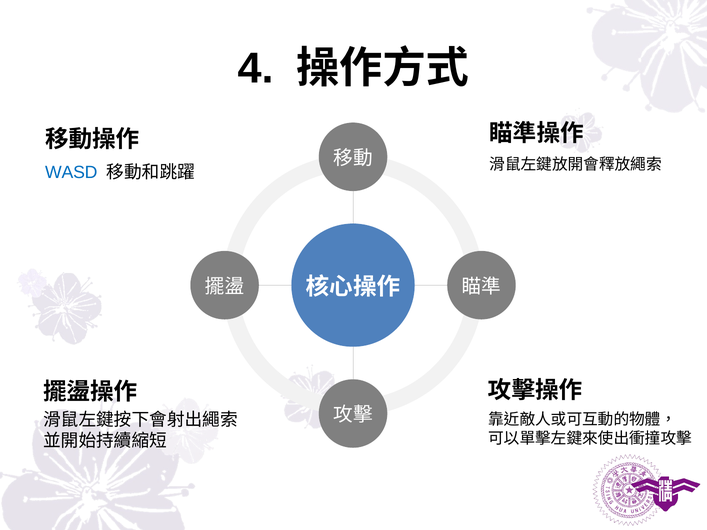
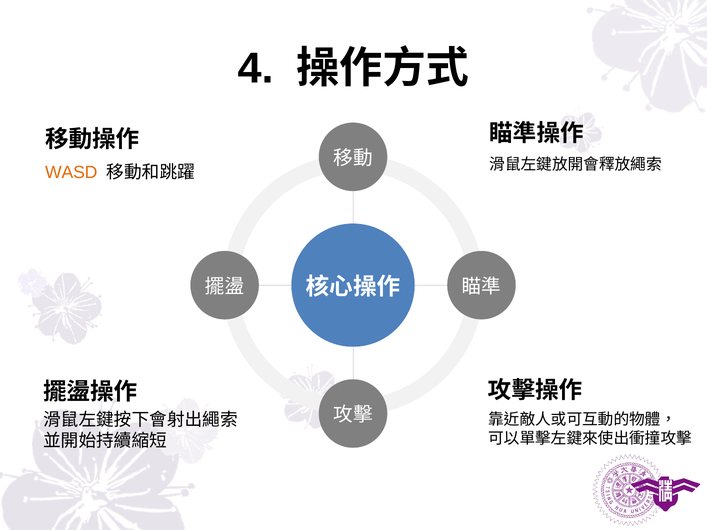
WASD colour: blue -> orange
